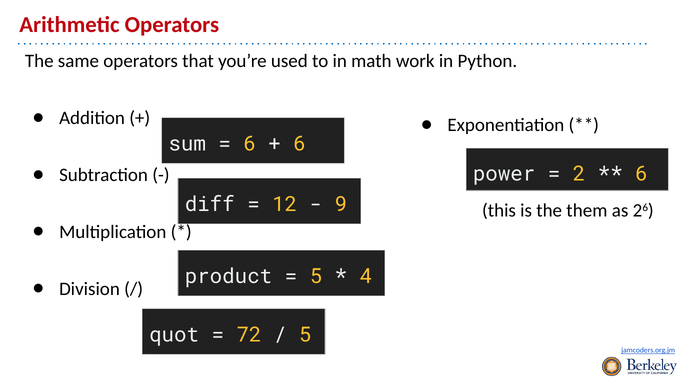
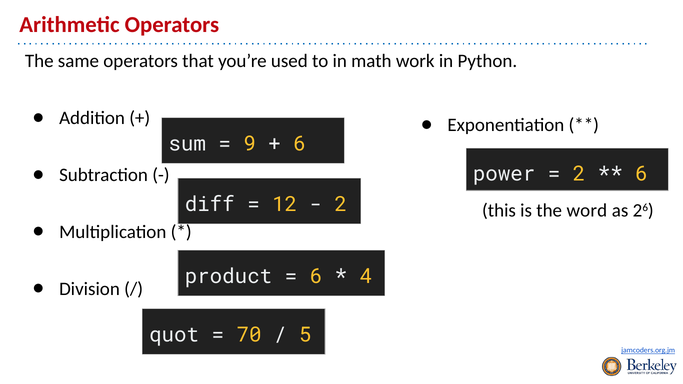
6 at (250, 144): 6 -> 9
9 at (341, 204): 9 -> 2
them: them -> word
5 at (316, 276): 5 -> 6
72: 72 -> 70
